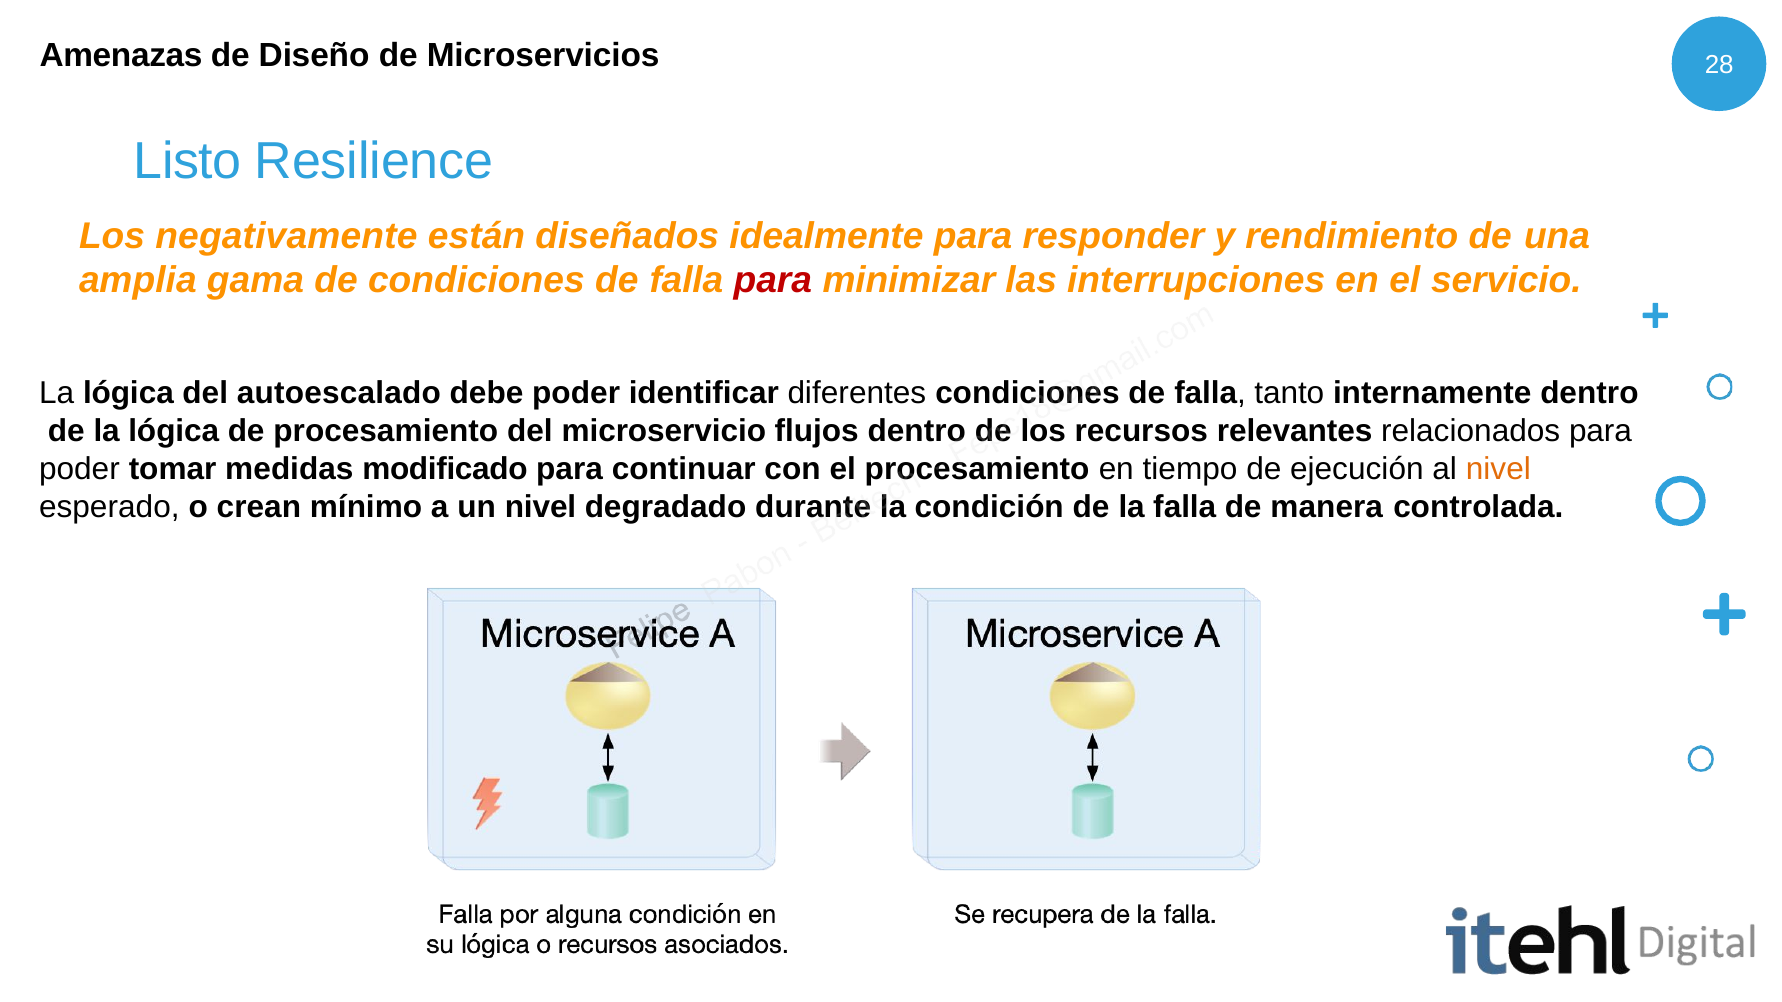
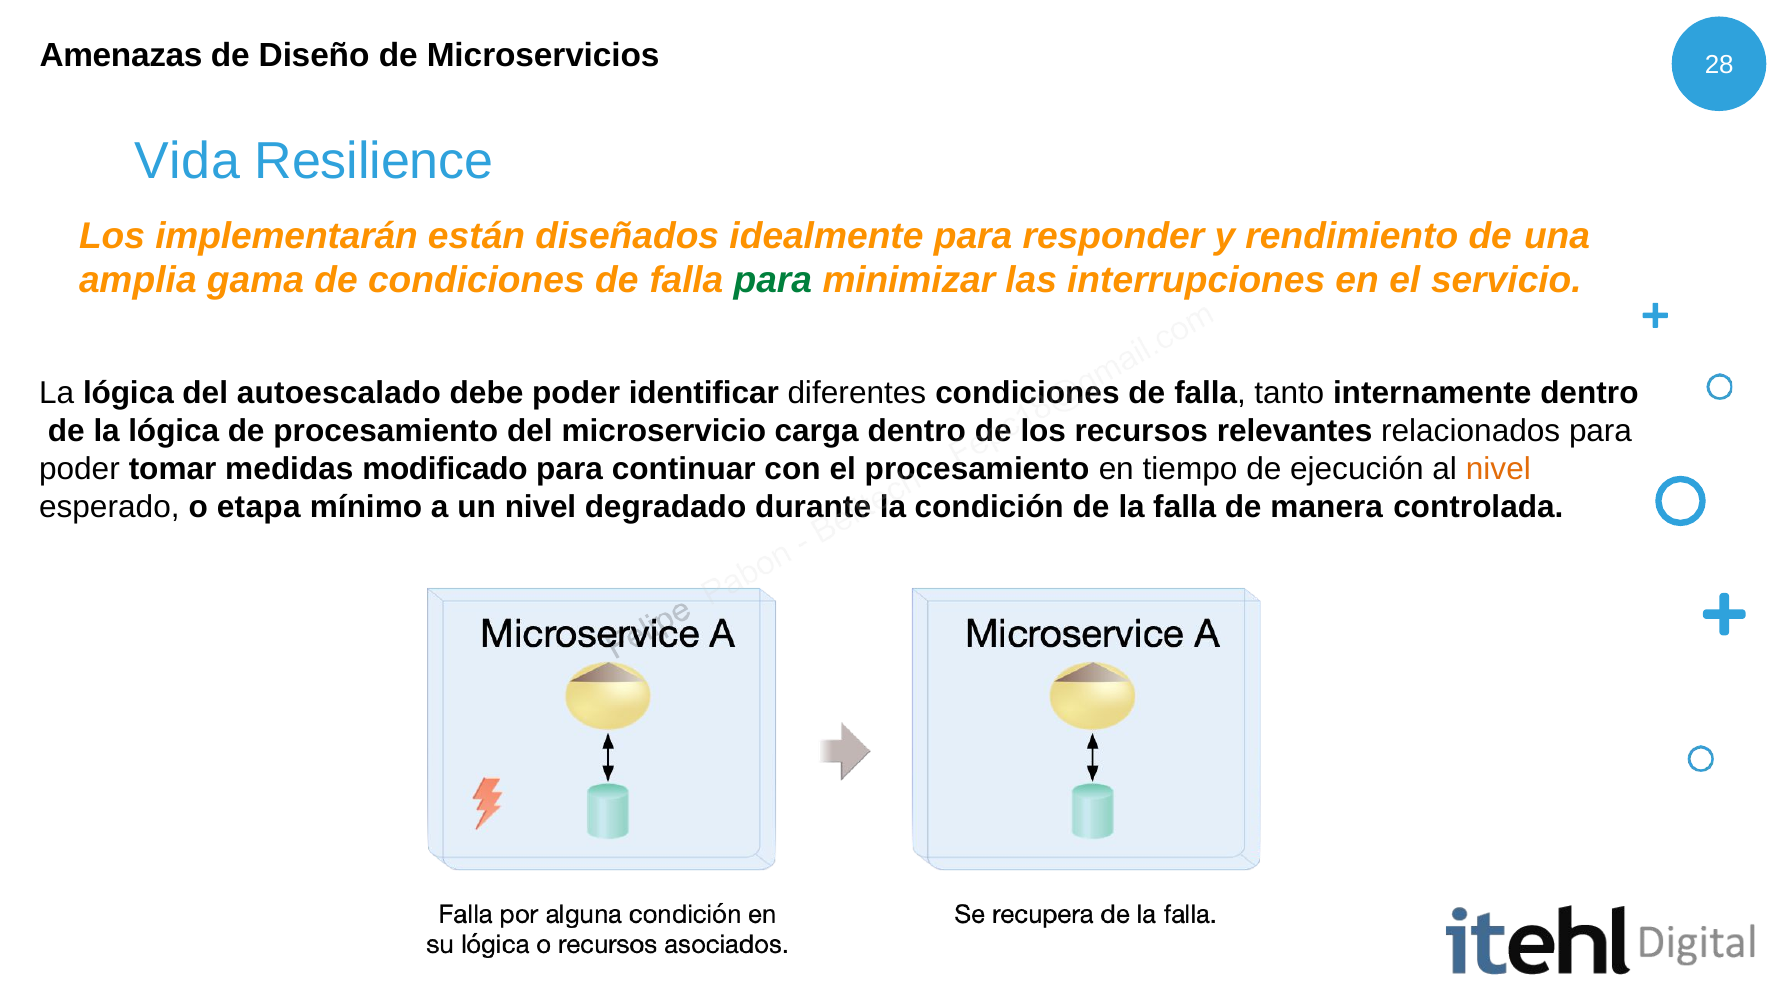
Listo: Listo -> Vida
negativamente: negativamente -> implementarán
para at (773, 281) colour: red -> green
flujos: flujos -> carga
crean: crean -> etapa
